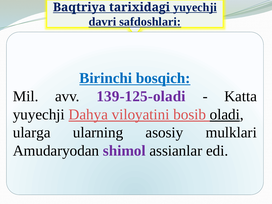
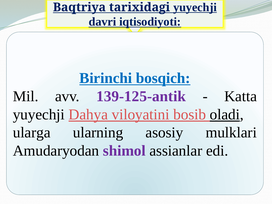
safdoshlari: safdoshlari -> iqtisodiyoti
139-125-oladi: 139-125-oladi -> 139-125-antik
